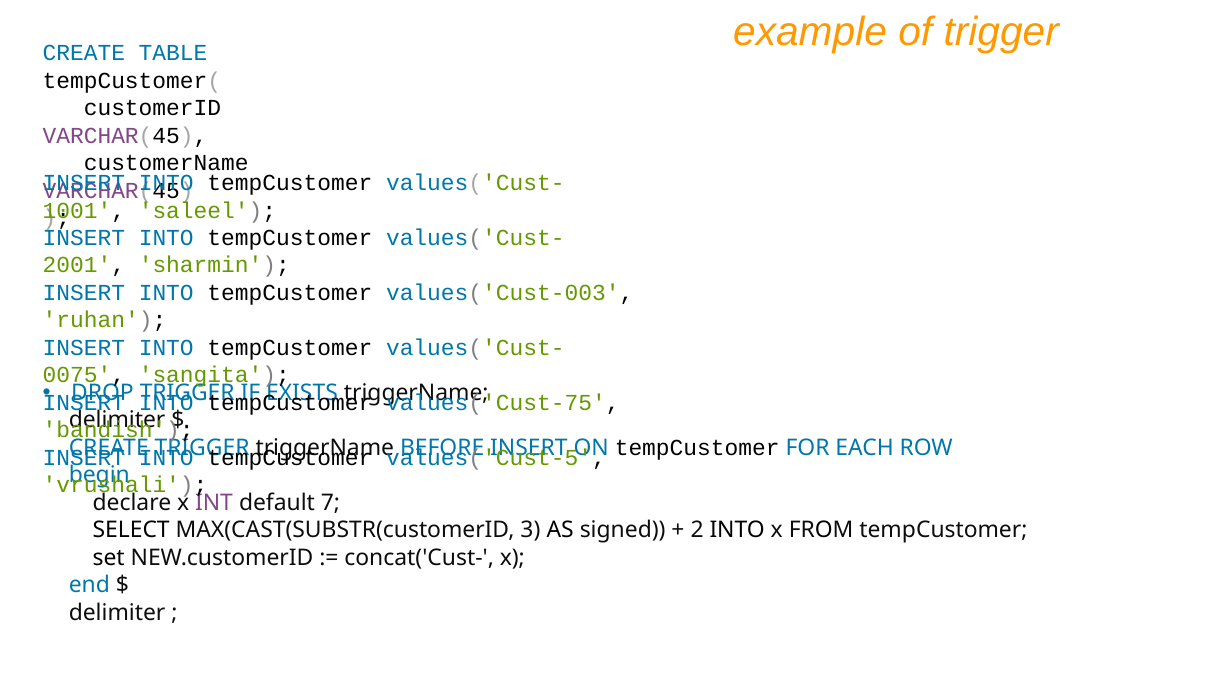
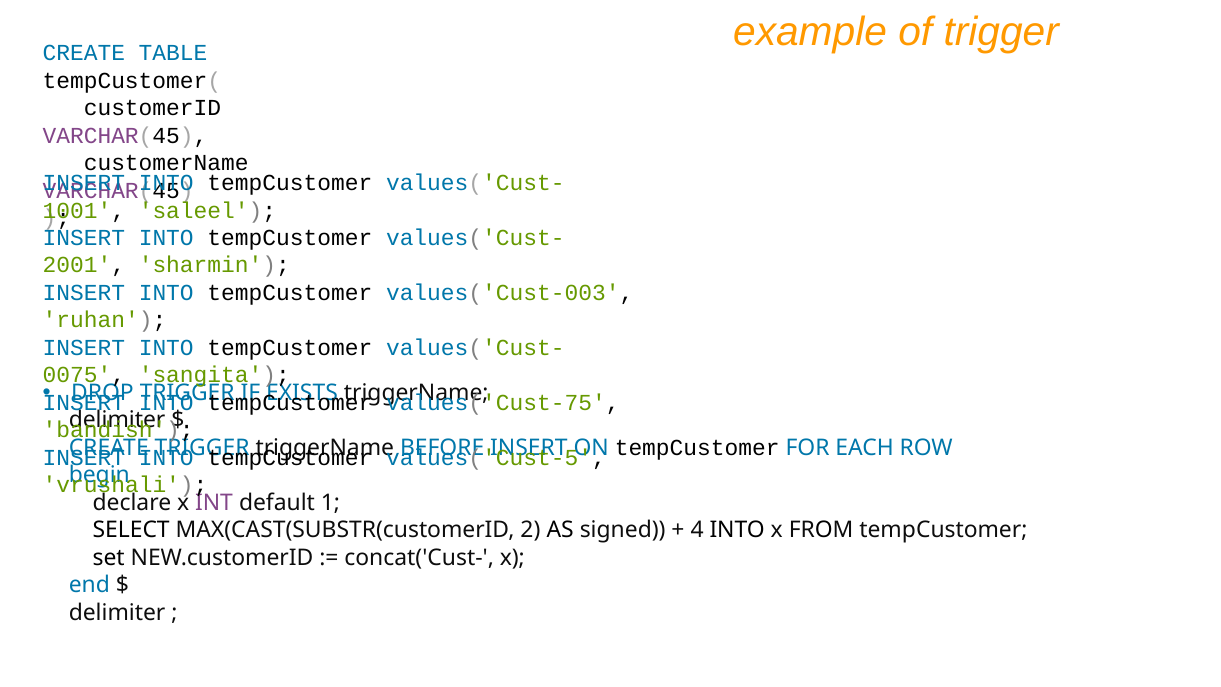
7: 7 -> 1
3: 3 -> 2
2: 2 -> 4
